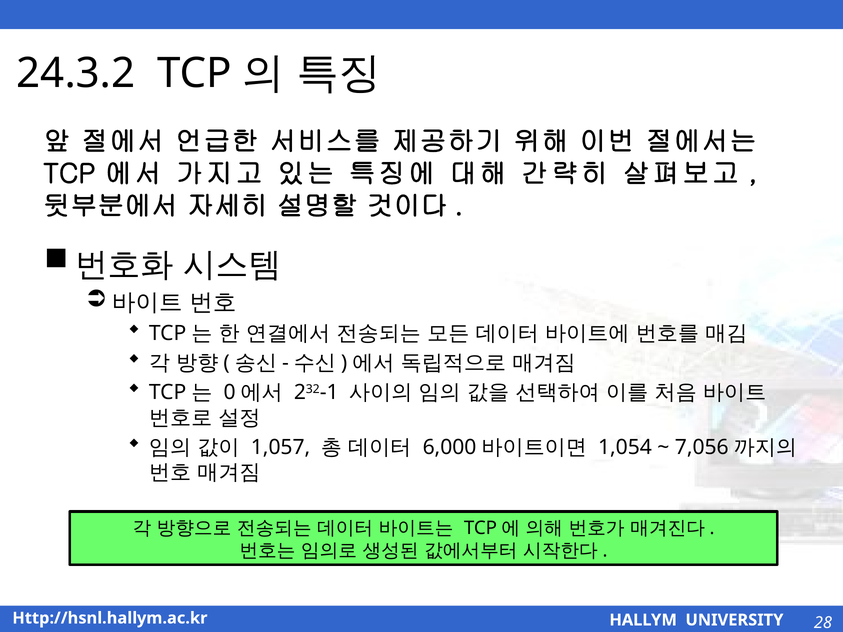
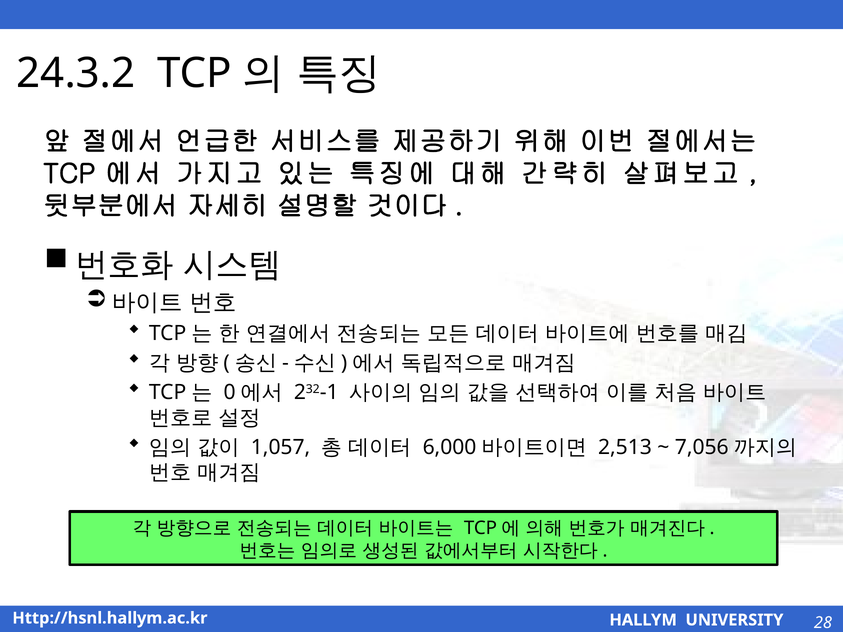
1,054: 1,054 -> 2,513
